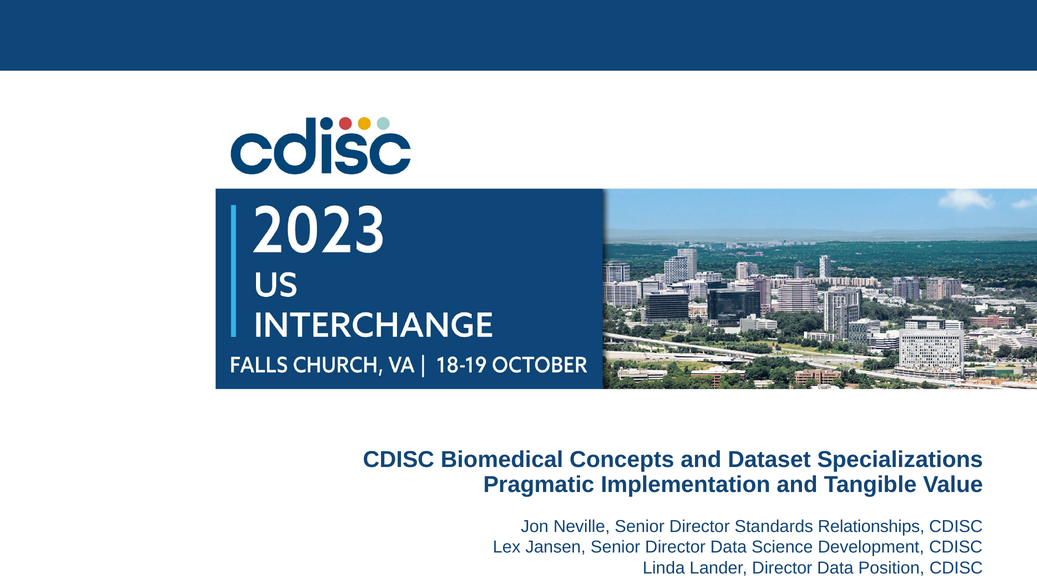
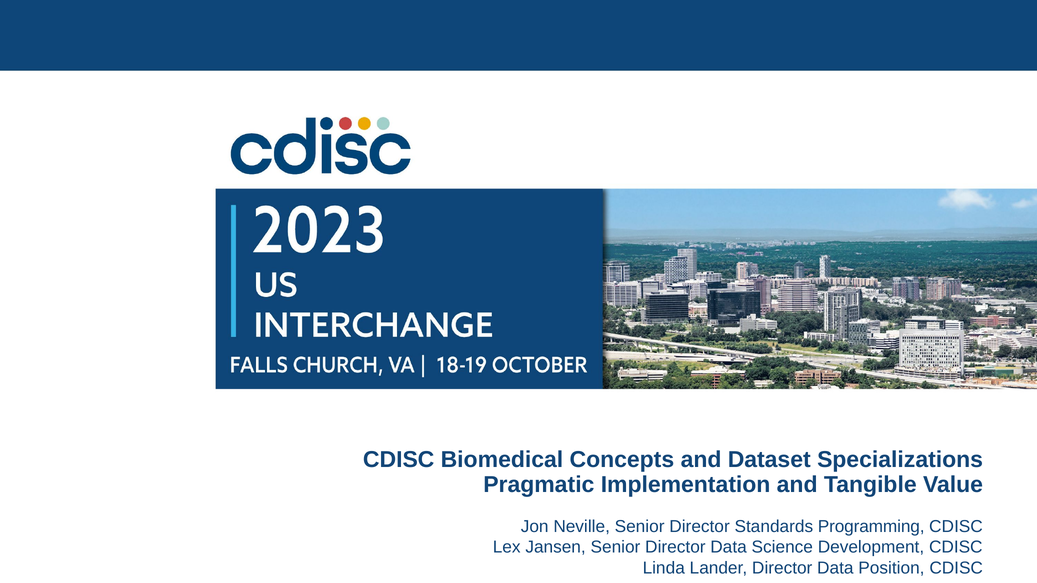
Relationships: Relationships -> Programming
